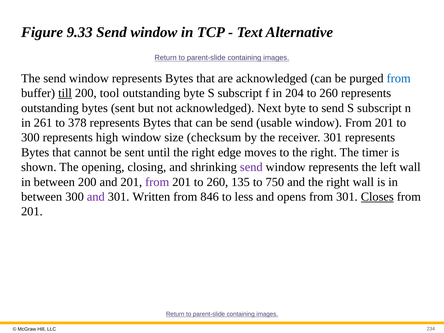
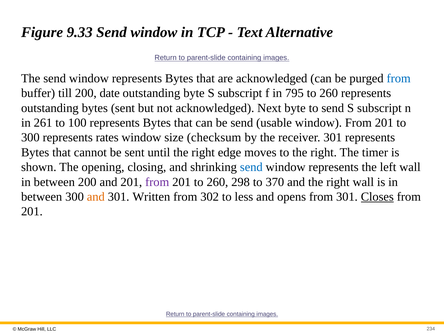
till underline: present -> none
tool: tool -> date
204: 204 -> 795
378: 378 -> 100
high: high -> rates
send at (251, 167) colour: purple -> blue
135: 135 -> 298
750: 750 -> 370
and at (96, 197) colour: purple -> orange
846: 846 -> 302
